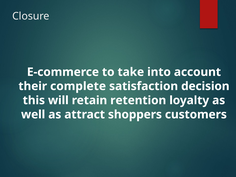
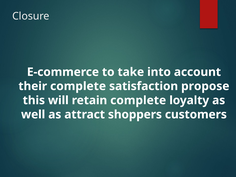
decision: decision -> propose
retain retention: retention -> complete
